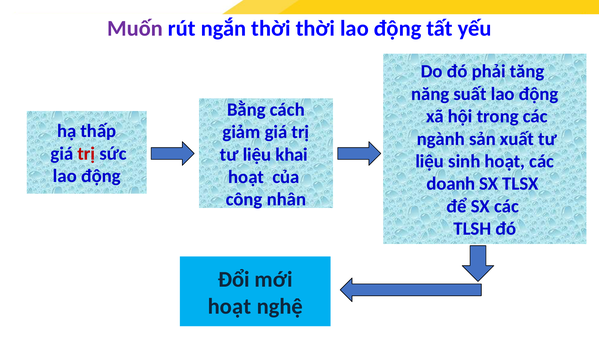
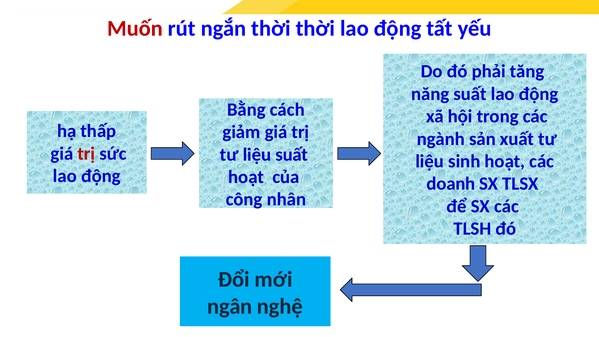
Muốn colour: purple -> red
liệu khai: khai -> suất
hoạt at (230, 306): hoạt -> ngân
